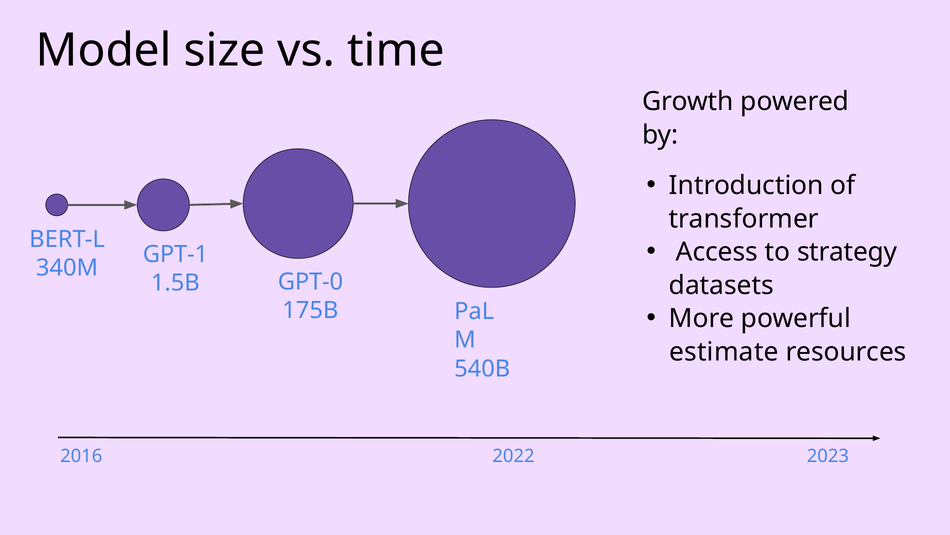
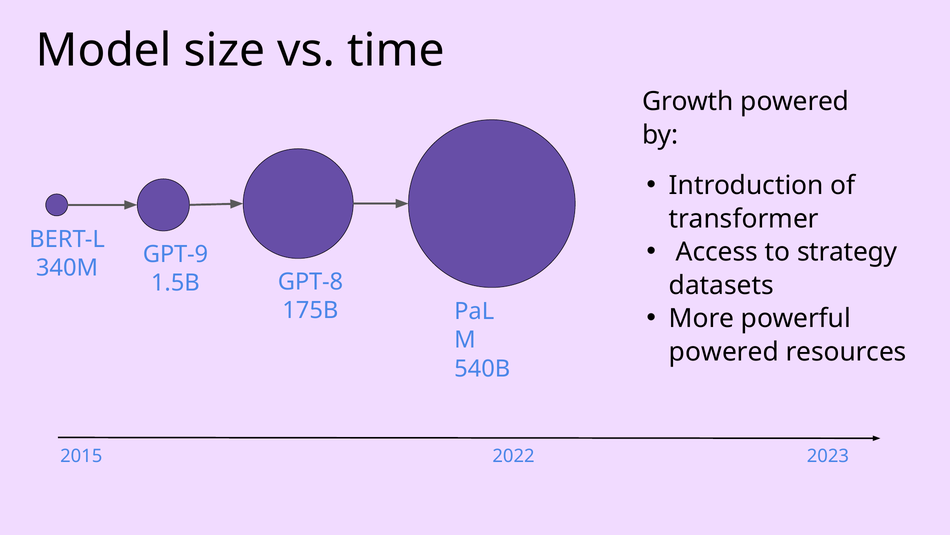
GPT-1: GPT-1 -> GPT-9
GPT-0: GPT-0 -> GPT-8
estimate at (724, 352): estimate -> powered
2016: 2016 -> 2015
